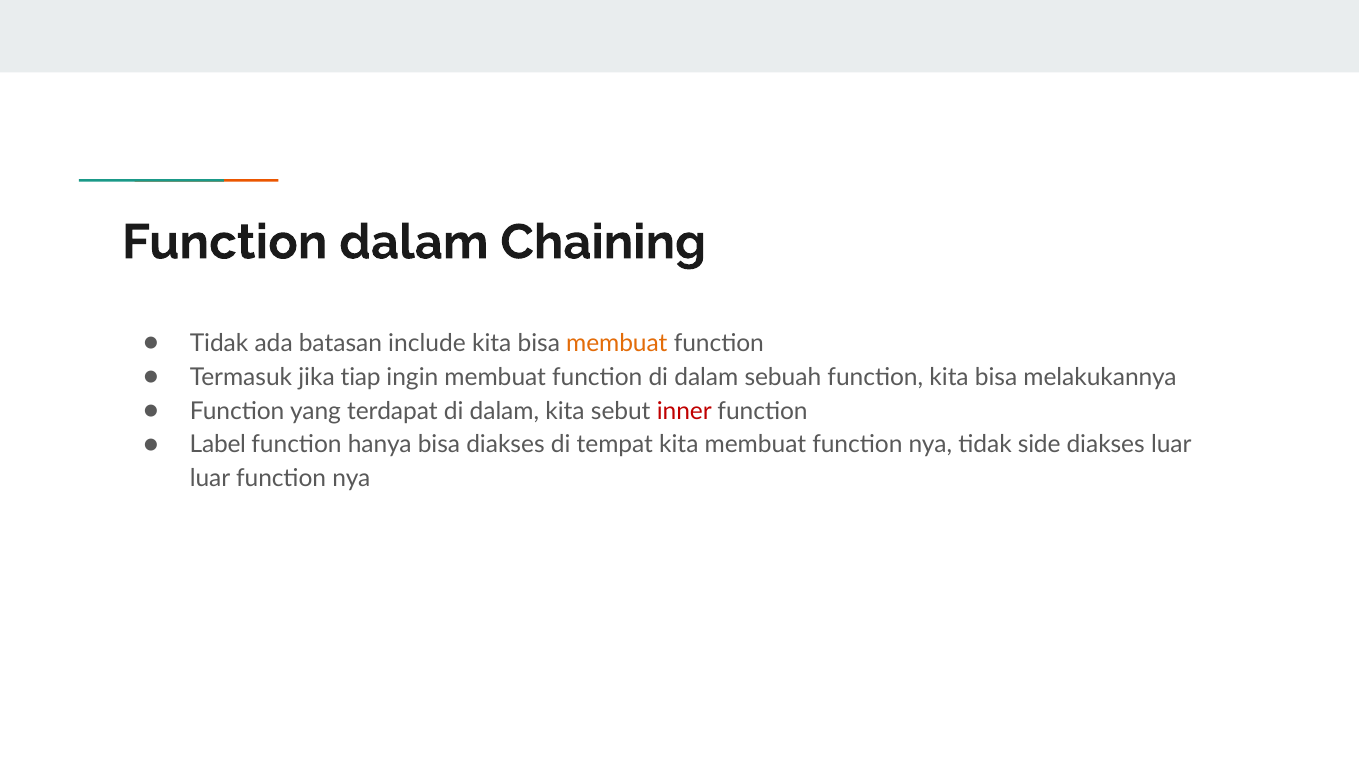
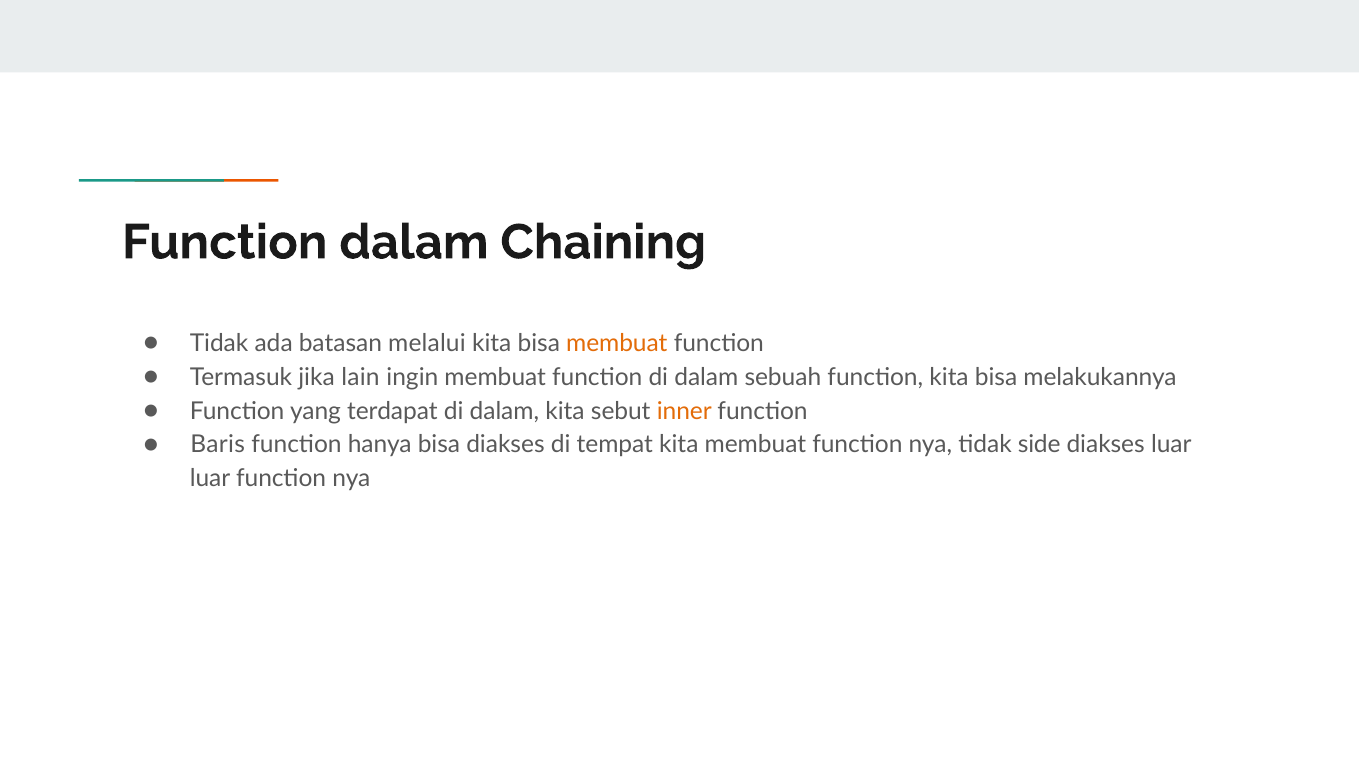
include: include -> melalui
tiap: tiap -> lain
inner colour: red -> orange
Label: Label -> Baris
